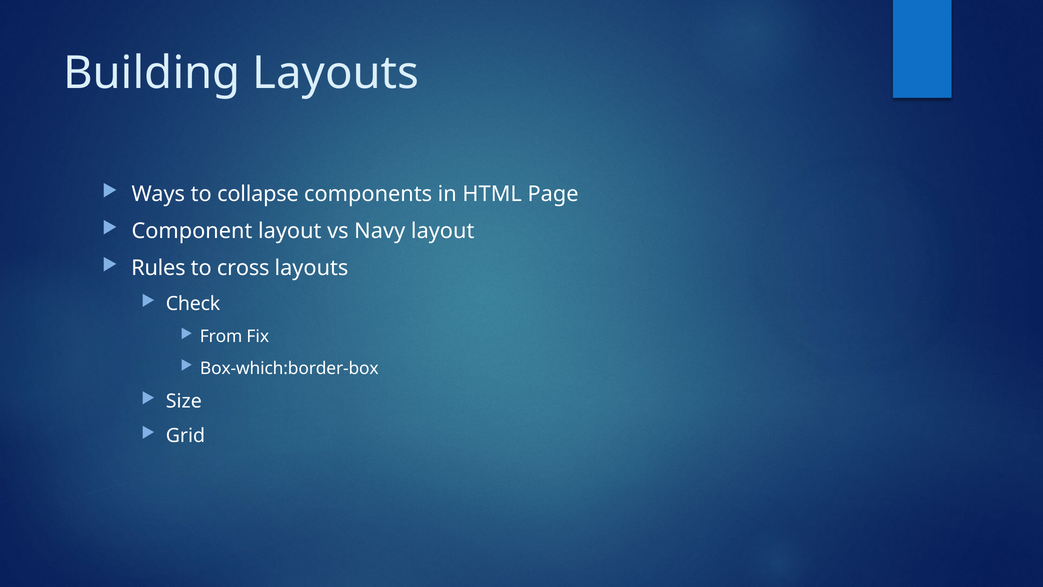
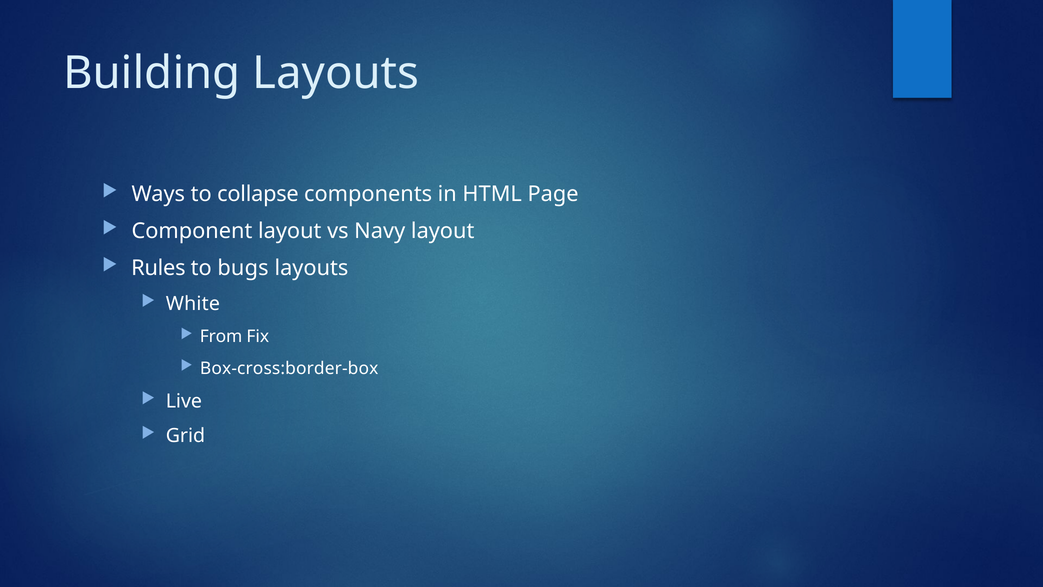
cross: cross -> bugs
Check: Check -> White
Box-which:border-box: Box-which:border-box -> Box-cross:border-box
Size: Size -> Live
